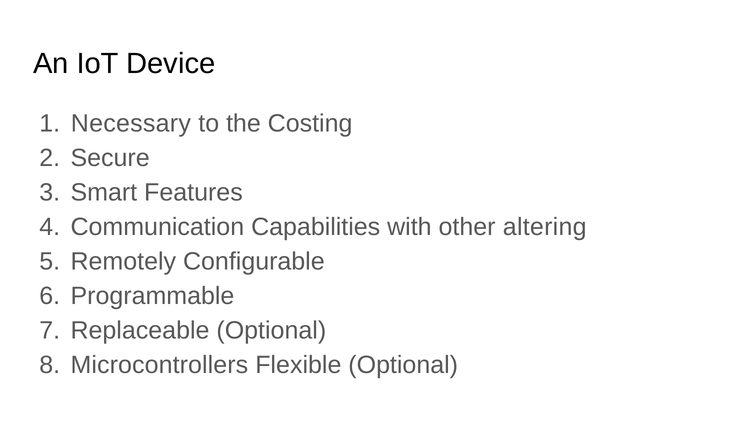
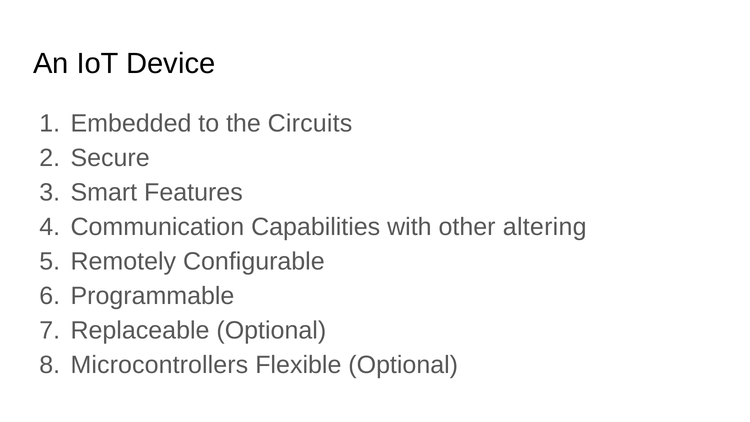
Necessary: Necessary -> Embedded
Costing: Costing -> Circuits
